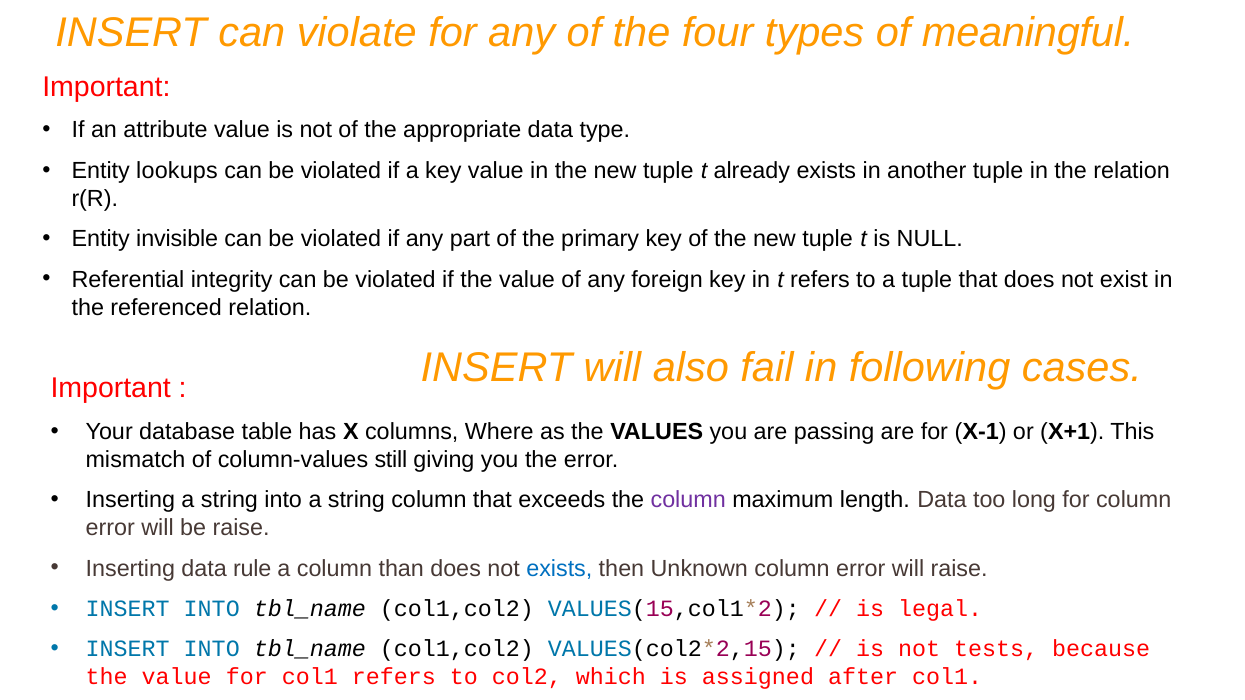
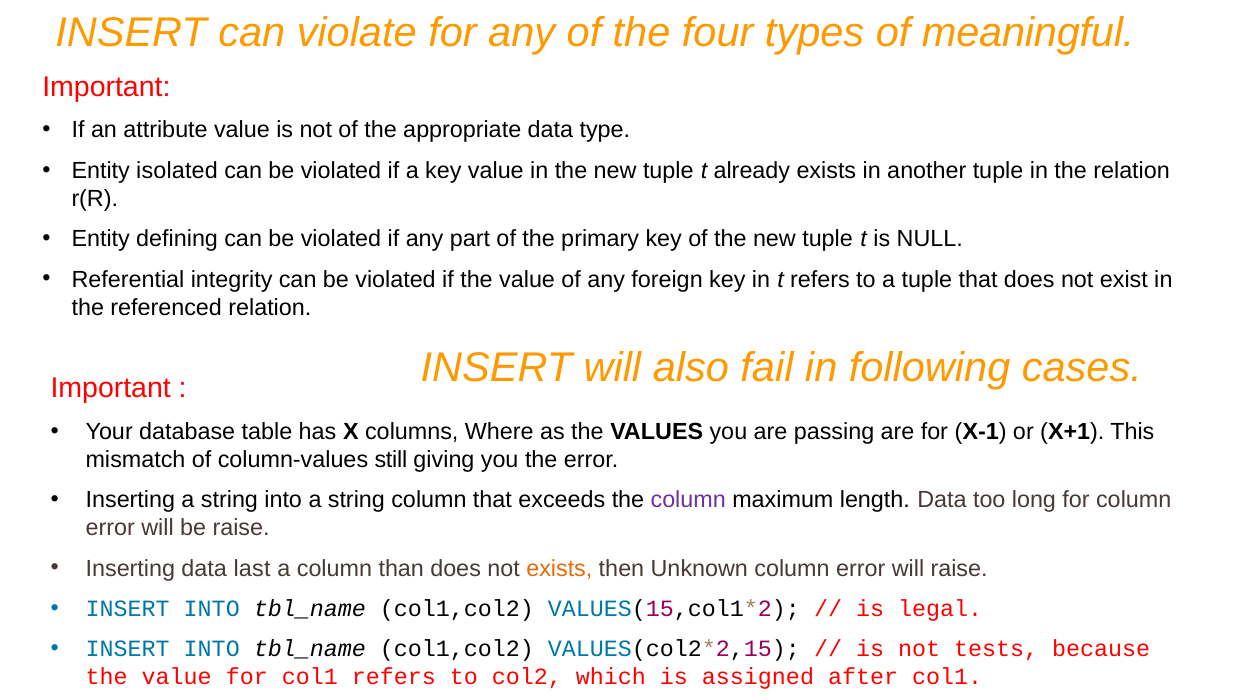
lookups: lookups -> isolated
invisible: invisible -> defining
rule: rule -> last
exists at (559, 569) colour: blue -> orange
